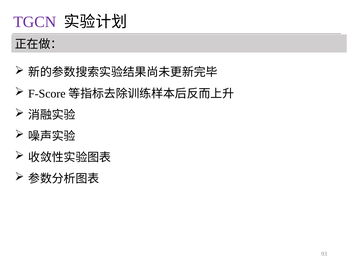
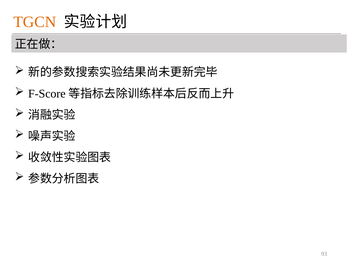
TGCN colour: purple -> orange
